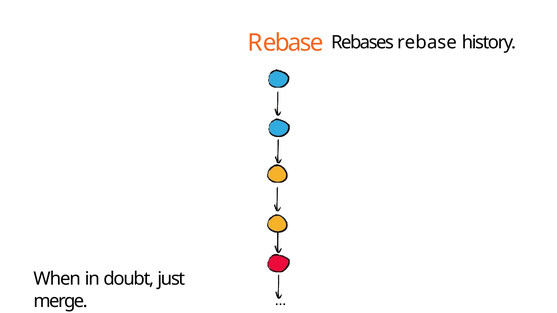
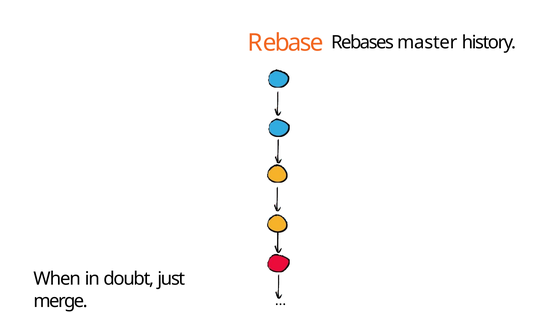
Rebases rebase: rebase -> master
